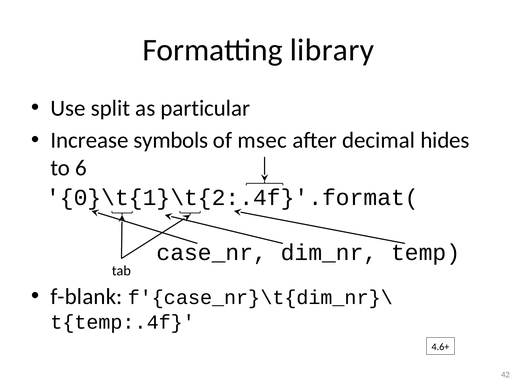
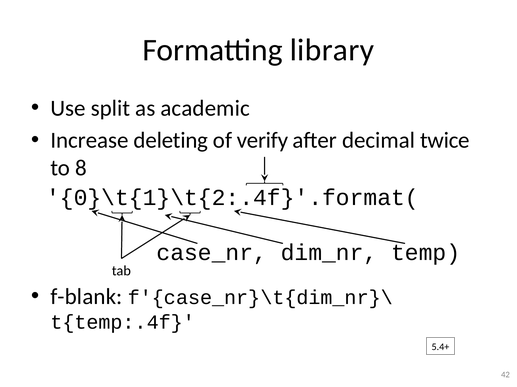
particular: particular -> academic
symbols: symbols -> deleting
msec: msec -> verify
hides: hides -> twice
6: 6 -> 8
4.6+: 4.6+ -> 5.4+
